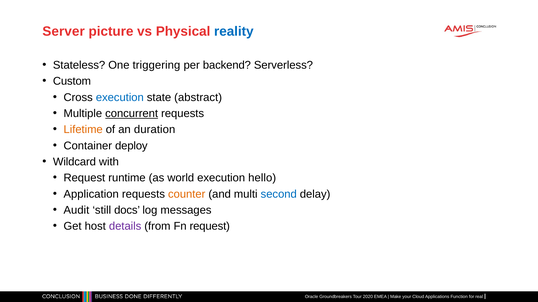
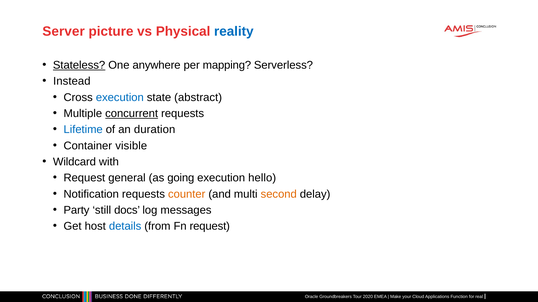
Stateless underline: none -> present
triggering: triggering -> anywhere
backend: backend -> mapping
Custom: Custom -> Instead
Lifetime colour: orange -> blue
deploy: deploy -> visible
runtime: runtime -> general
world: world -> going
Application: Application -> Notification
second colour: blue -> orange
Audit: Audit -> Party
details colour: purple -> blue
